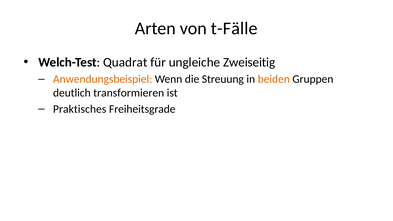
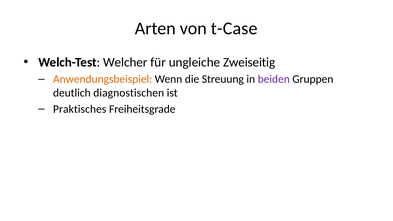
t-Fälle: t-Fälle -> t-Case
Quadrat: Quadrat -> Welcher
beiden colour: orange -> purple
transformieren: transformieren -> diagnostischen
